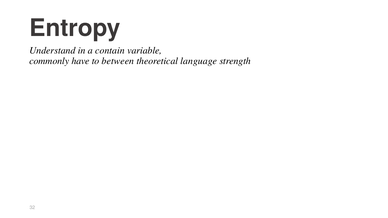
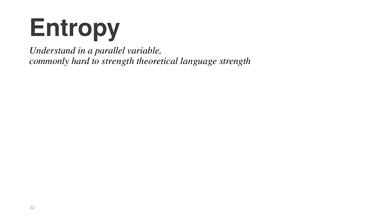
contain: contain -> parallel
have: have -> hard
to between: between -> strength
